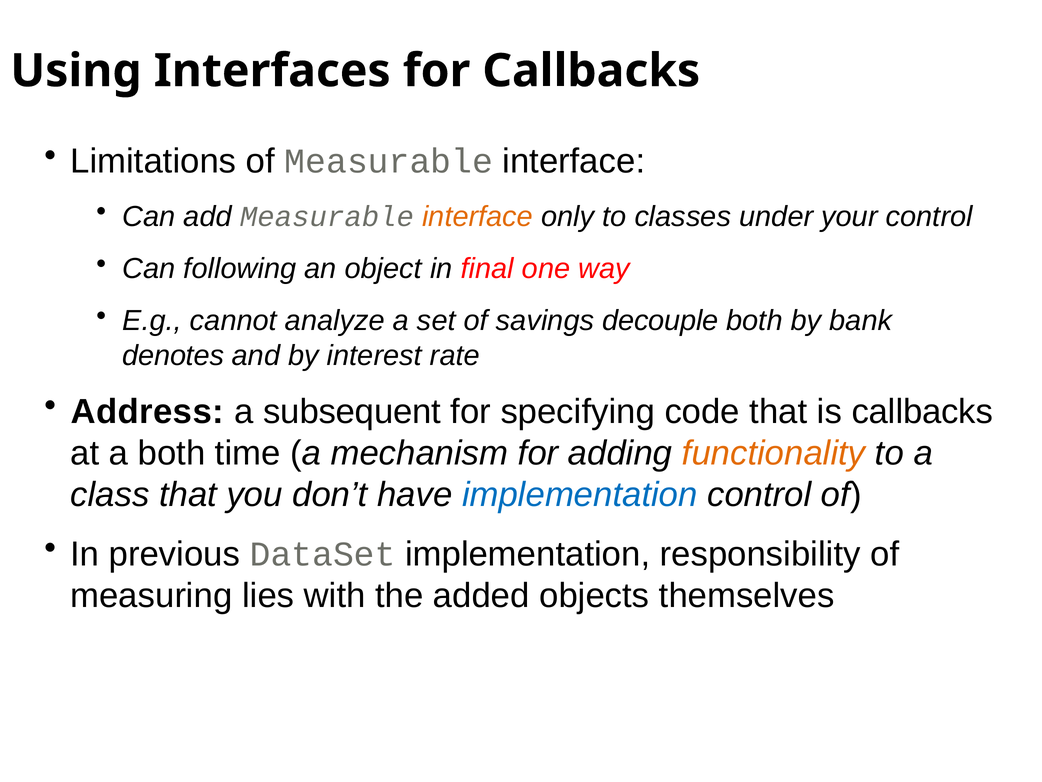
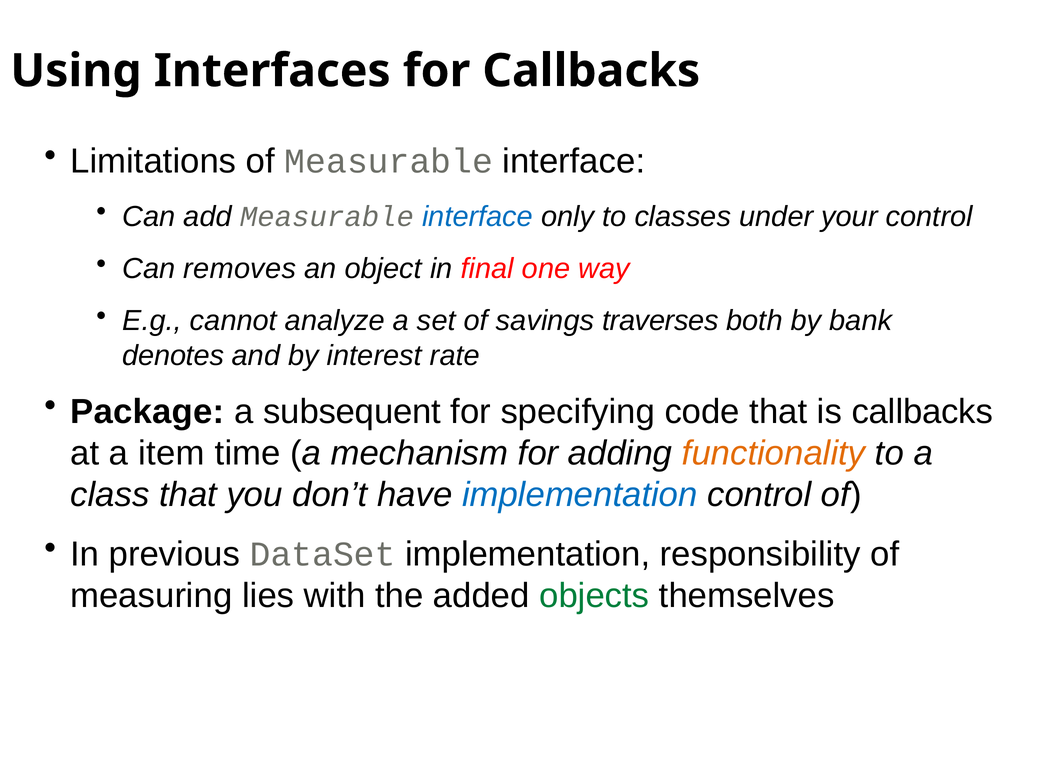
interface at (478, 216) colour: orange -> blue
following: following -> removes
decouple: decouple -> traverses
Address: Address -> Package
a both: both -> item
objects colour: black -> green
